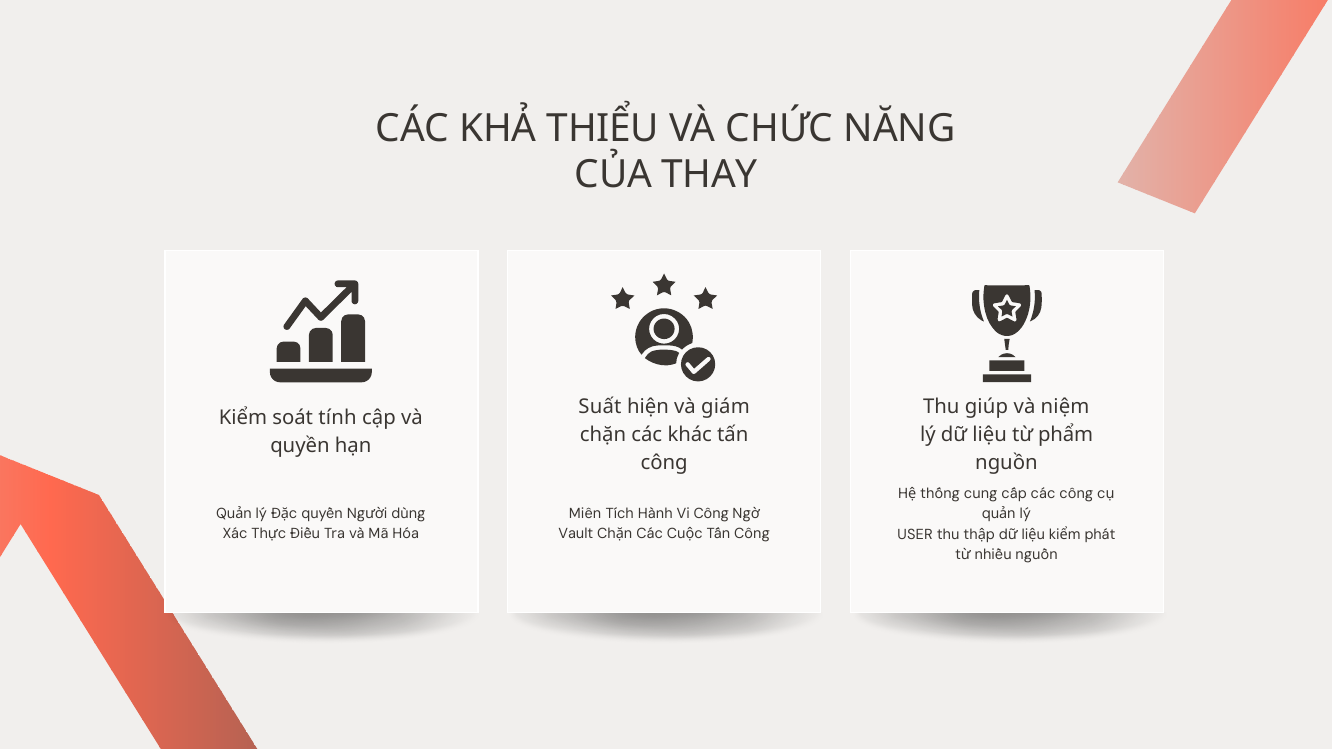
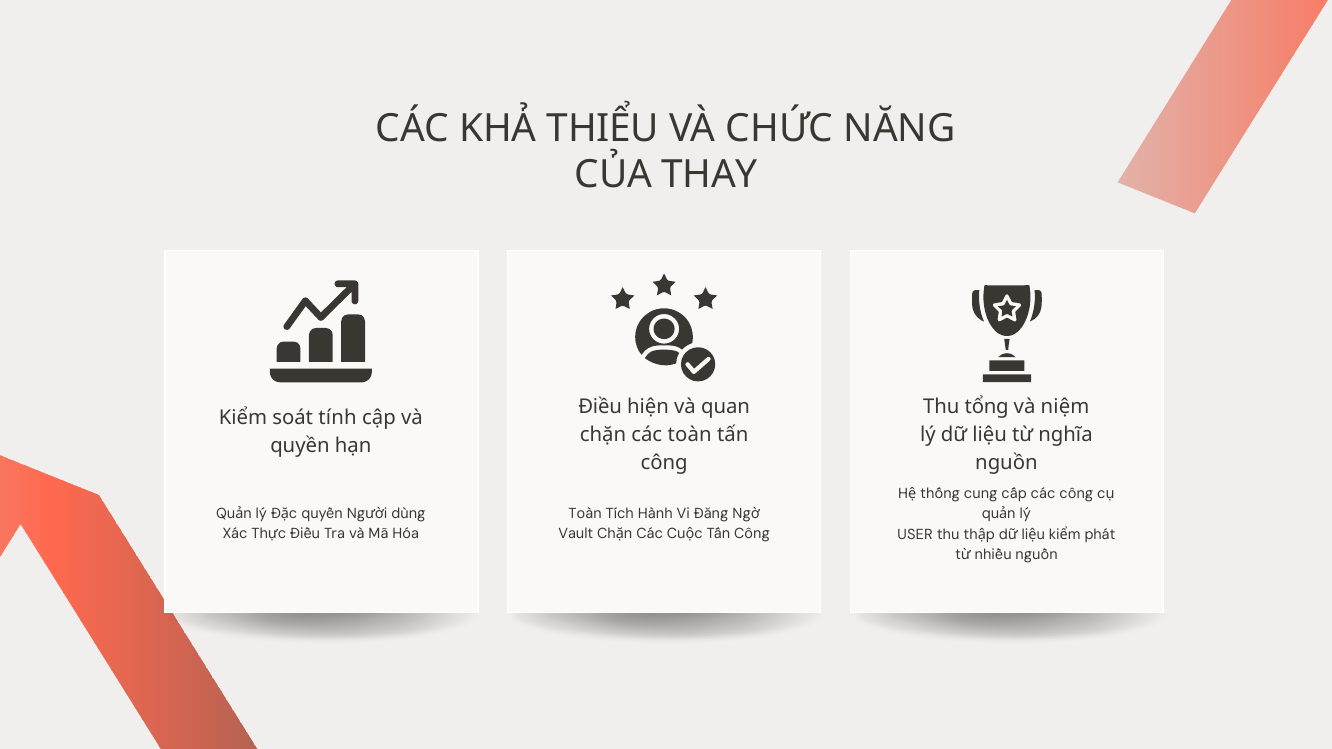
Suất: Suất -> Điều
giám: giám -> quan
giúp: giúp -> tổng
các khác: khác -> toàn
phẩm: phẩm -> nghĩa
Miền at (585, 514): Miền -> Toàn
Vi Công: Công -> Đăng
